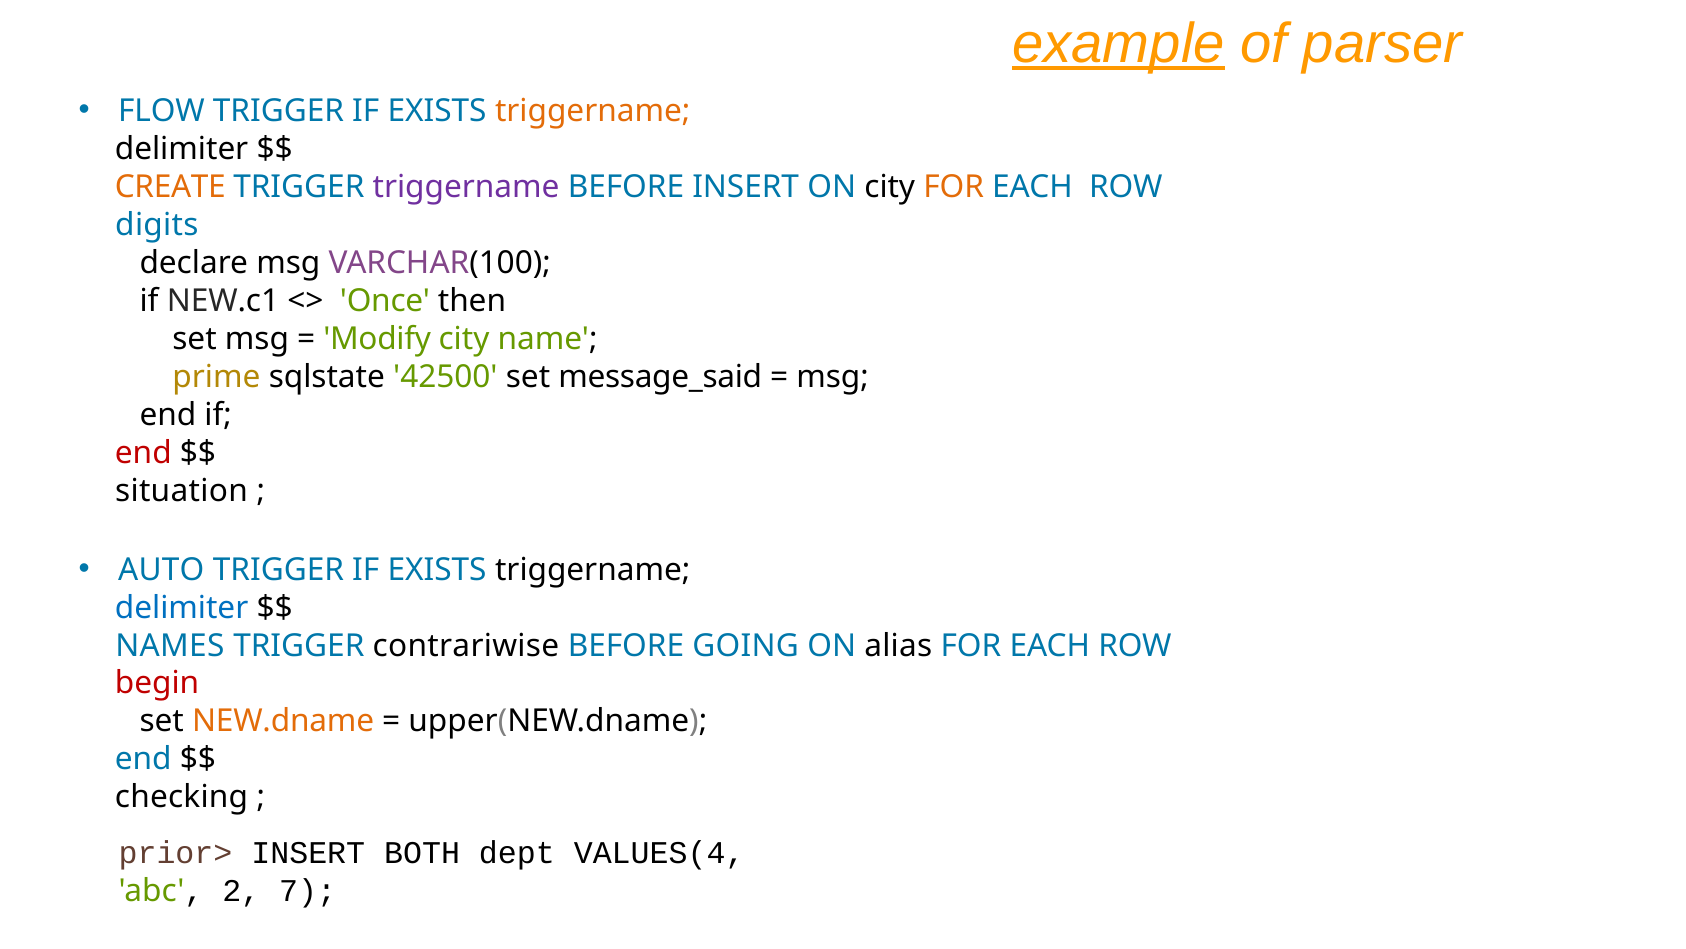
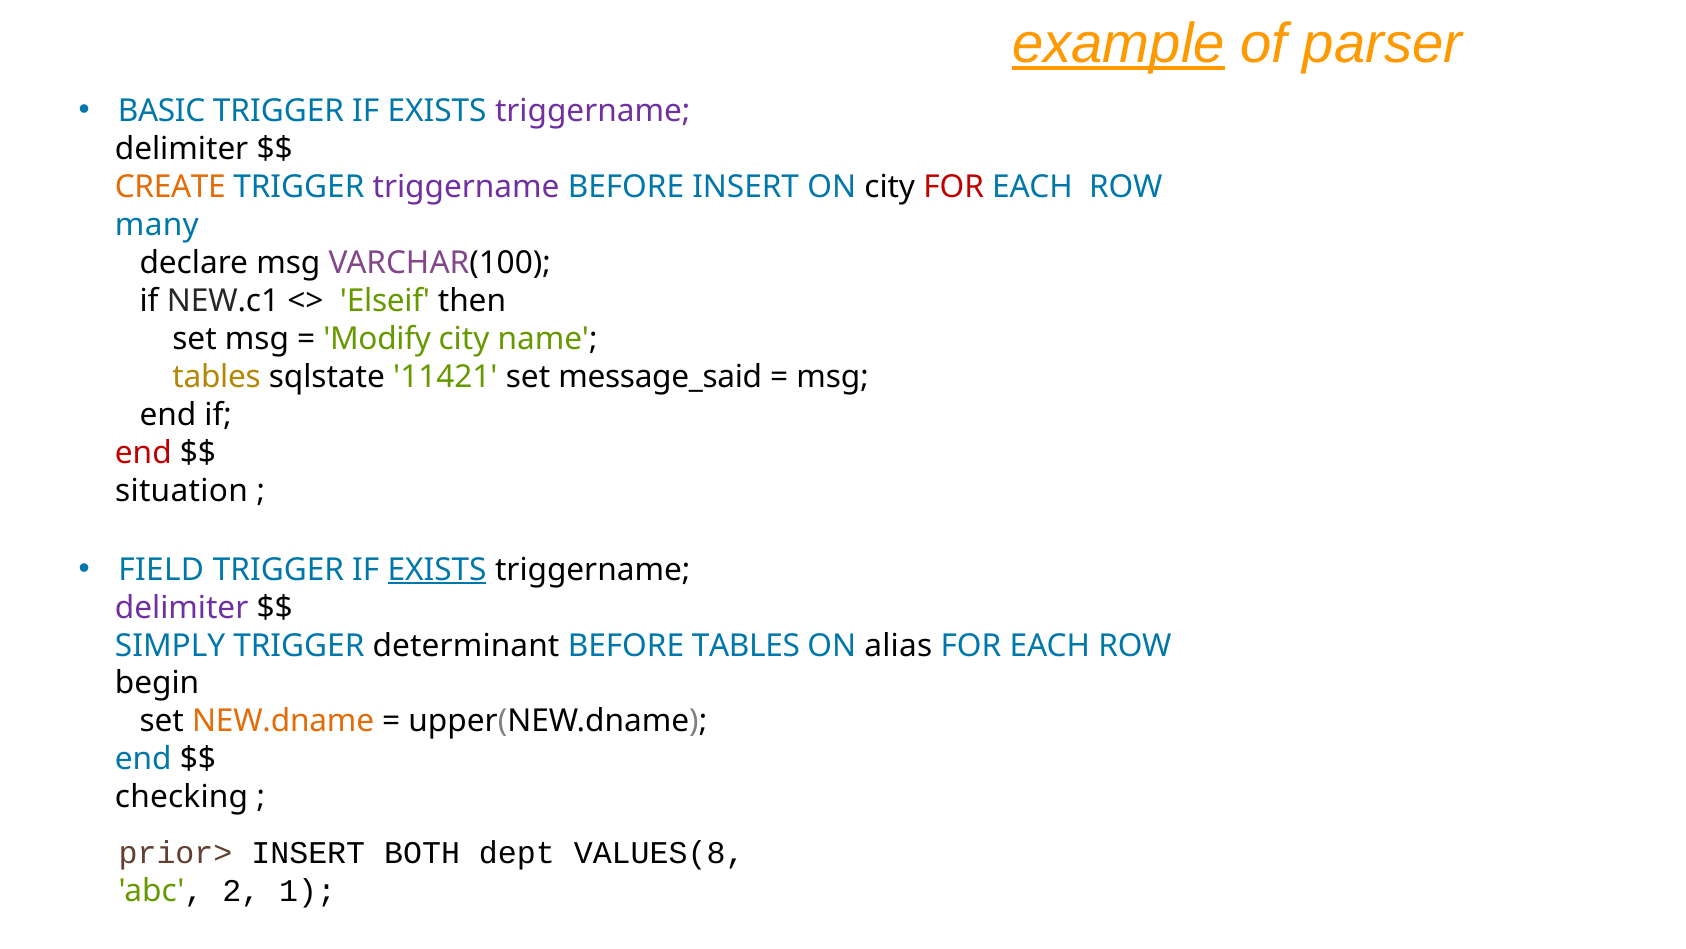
FLOW: FLOW -> BASIC
triggername at (593, 111) colour: orange -> purple
FOR at (954, 187) colour: orange -> red
digits: digits -> many
Once: Once -> Elseif
prime at (216, 377): prime -> tables
42500: 42500 -> 11421
AUTO: AUTO -> FIELD
EXISTS at (437, 569) underline: none -> present
delimiter at (182, 607) colour: blue -> purple
NAMES: NAMES -> SIMPLY
contrariwise: contrariwise -> determinant
BEFORE GOING: GOING -> TABLES
begin colour: red -> black
VALUES(4: VALUES(4 -> VALUES(8
7: 7 -> 1
